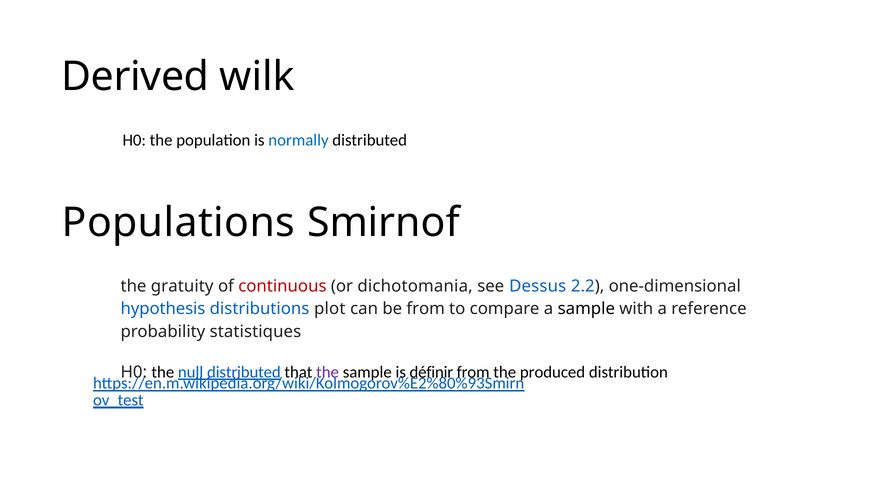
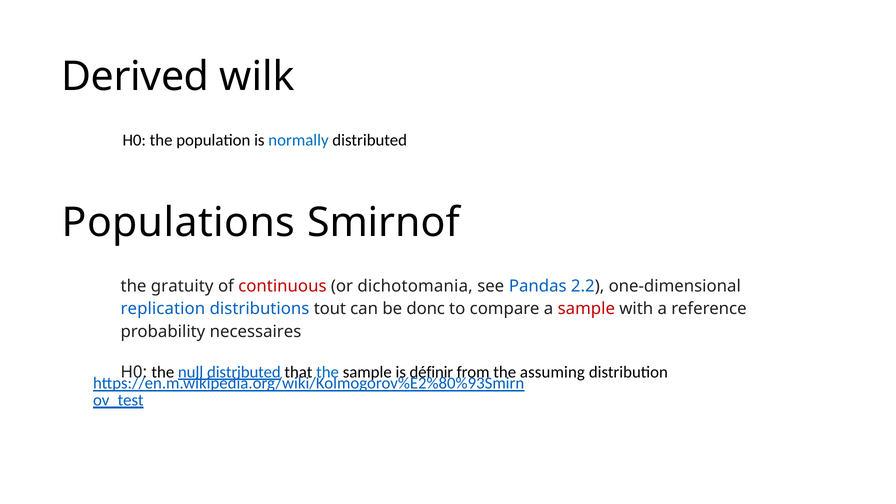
Dessus: Dessus -> Pandas
hypothesis: hypothesis -> replication
plot: plot -> tout
be from: from -> donc
sample at (586, 309) colour: black -> red
statistiques: statistiques -> necessaires
the at (328, 372) colour: purple -> blue
produced: produced -> assuming
